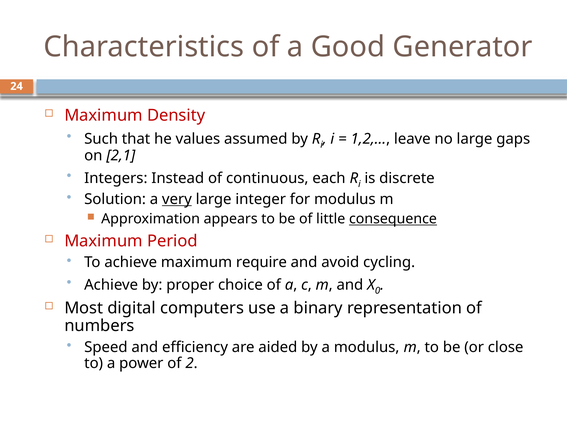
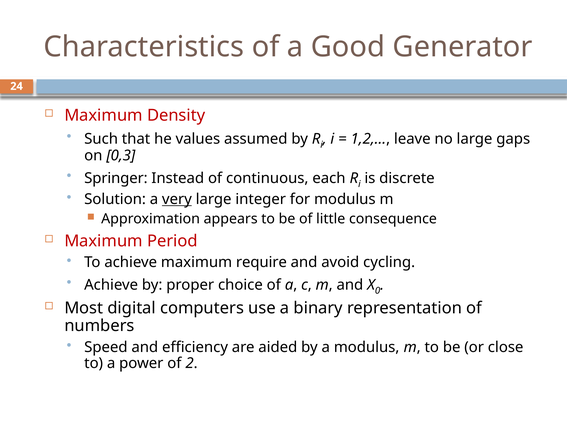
2,1: 2,1 -> 0,3
Integers: Integers -> Springer
consequence underline: present -> none
